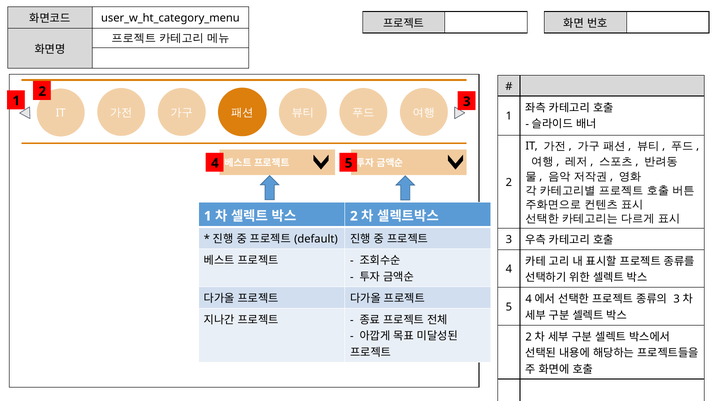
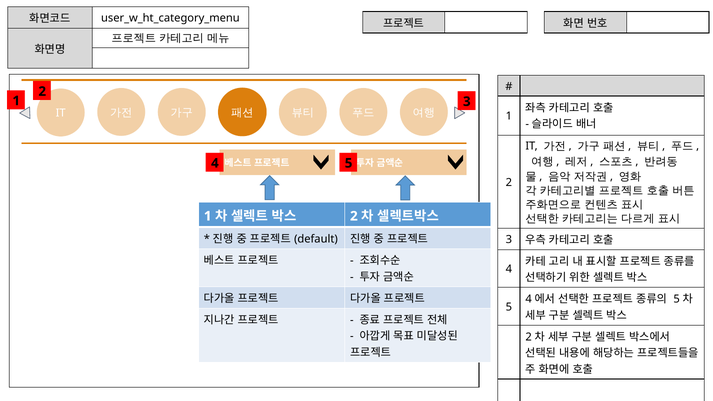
3 at (677, 299): 3 -> 5
